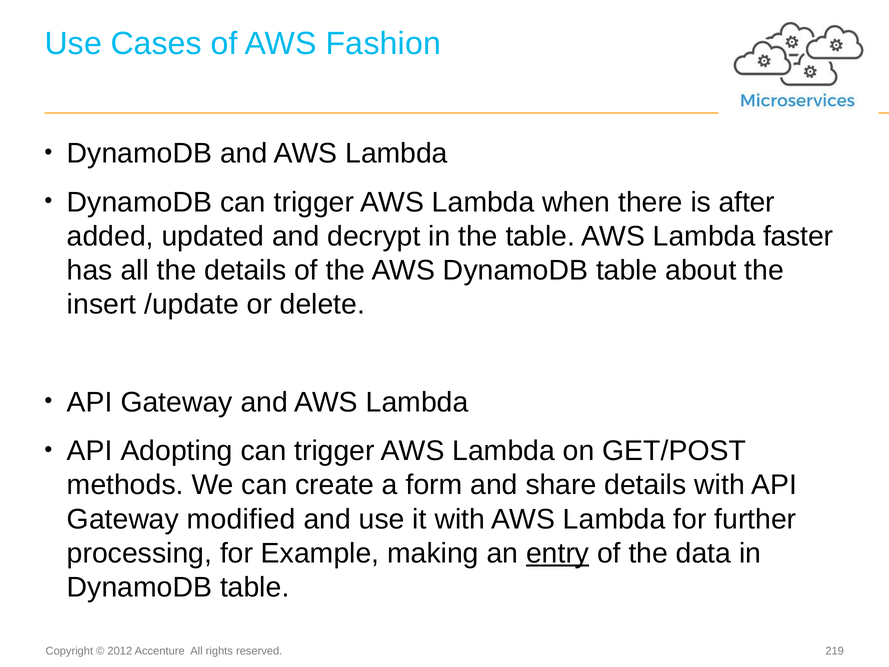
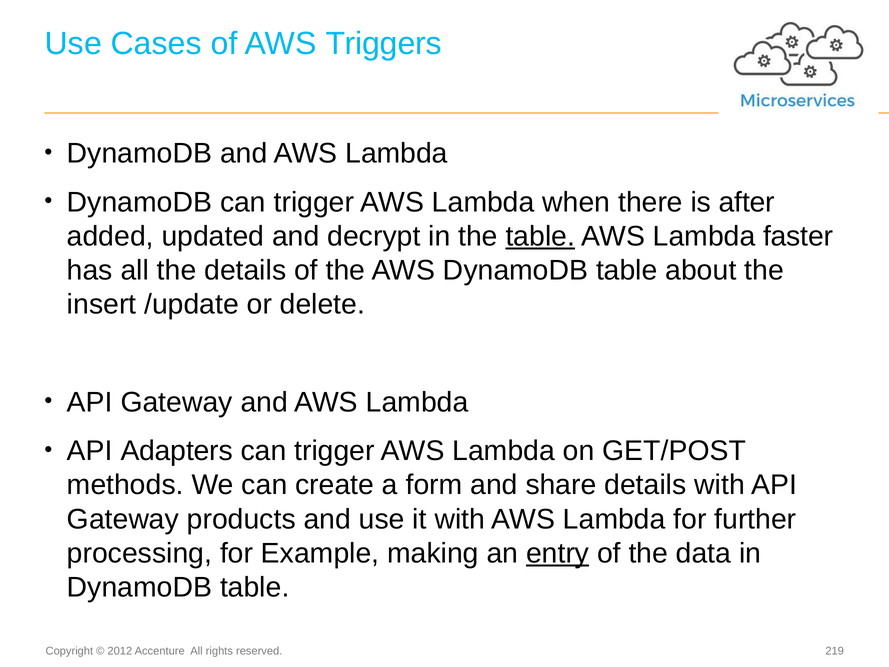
Fashion: Fashion -> Triggers
table at (540, 236) underline: none -> present
Adopting: Adopting -> Adapters
modified: modified -> products
